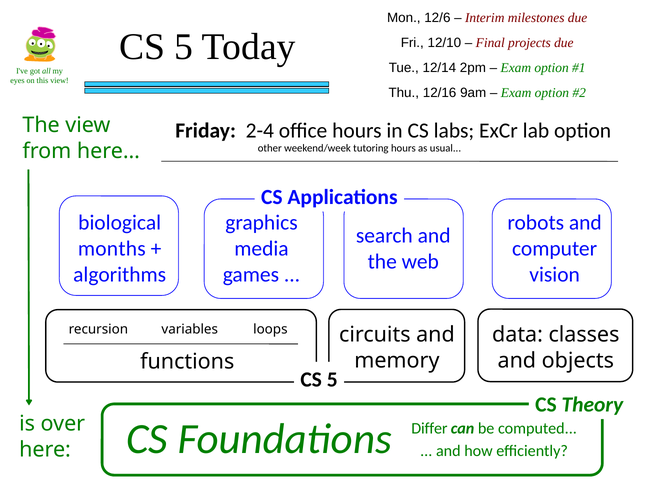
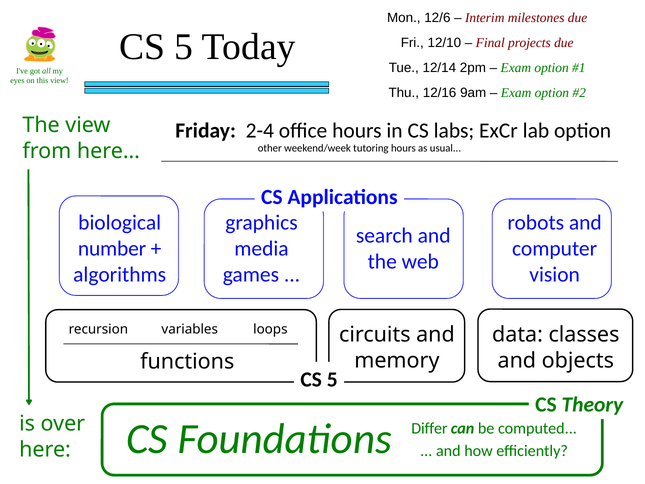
months: months -> number
